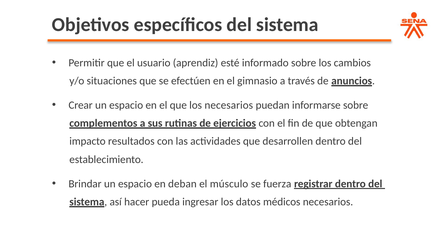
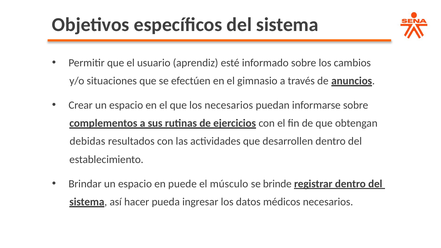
impacto: impacto -> debidas
deban: deban -> puede
fuerza: fuerza -> brinde
